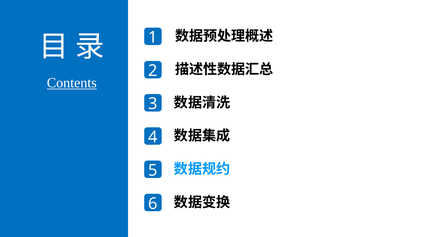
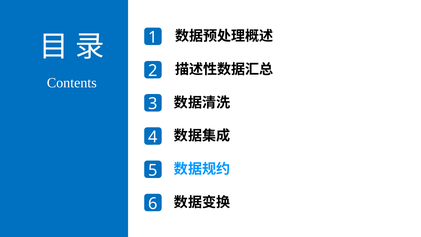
Contents underline: present -> none
